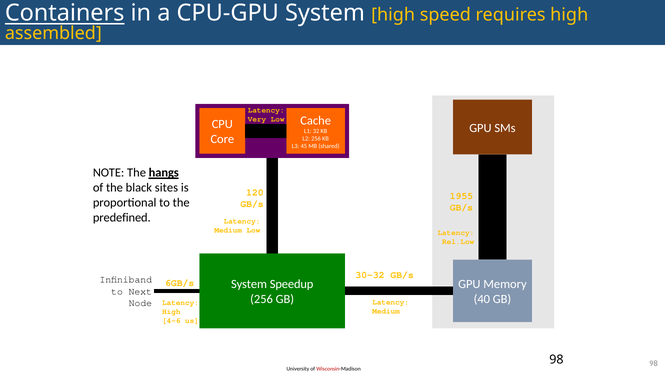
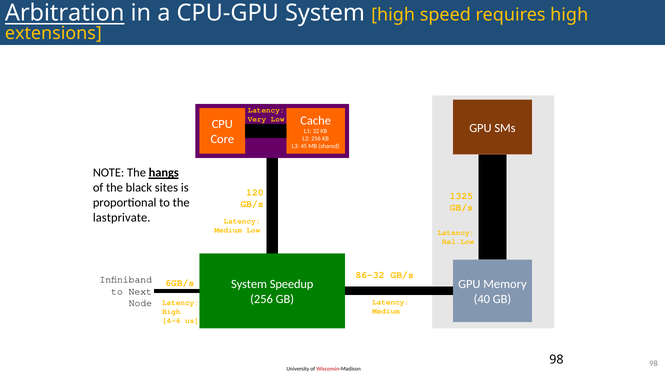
Containers: Containers -> Arbitration
assembled: assembled -> extensions
1955: 1955 -> 1325
predefined: predefined -> lastprivate
30-32: 30-32 -> 86-32
